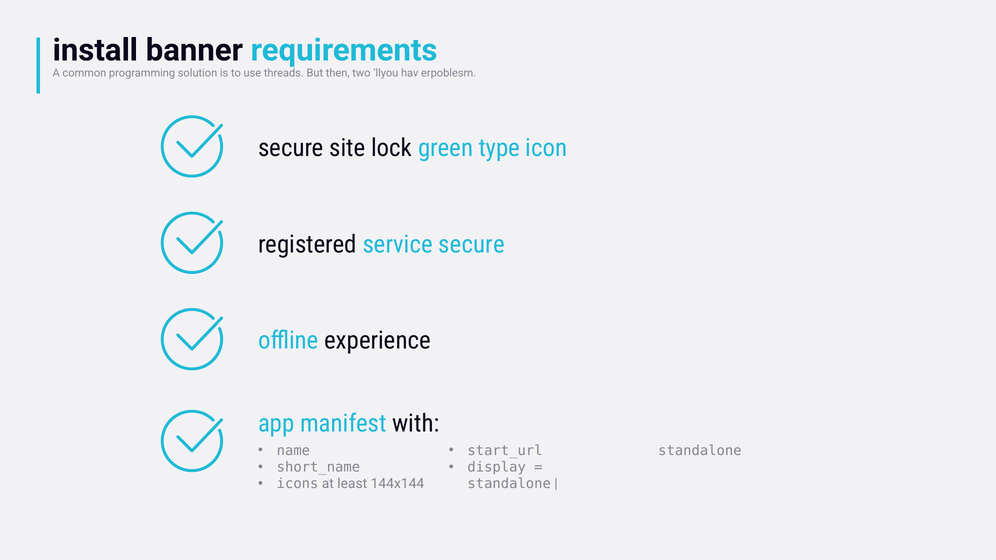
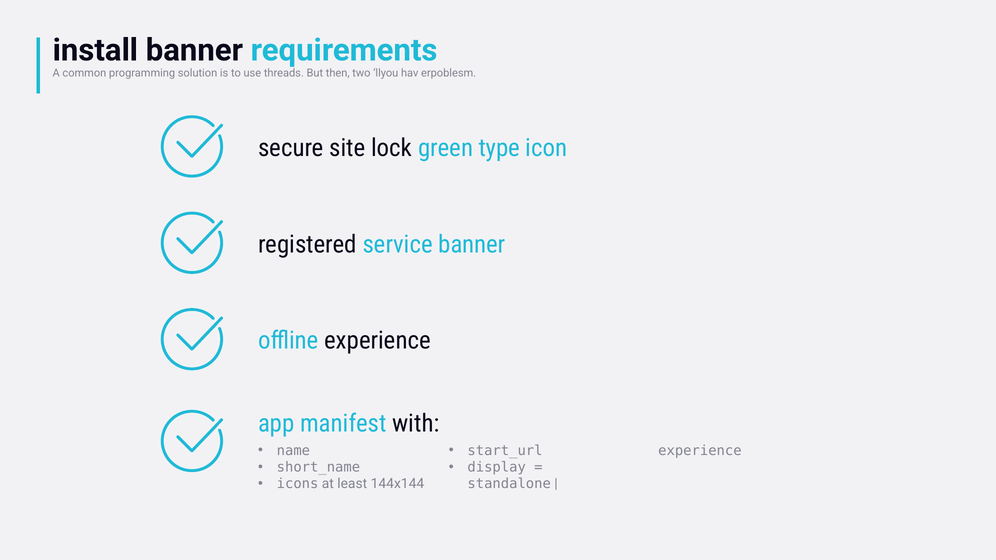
service secure: secure -> banner
standalone at (700, 451): standalone -> experience
